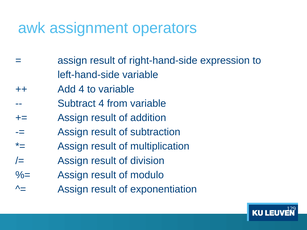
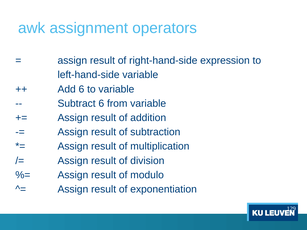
Add 4: 4 -> 6
Subtract 4: 4 -> 6
